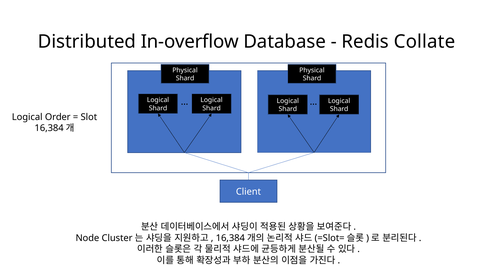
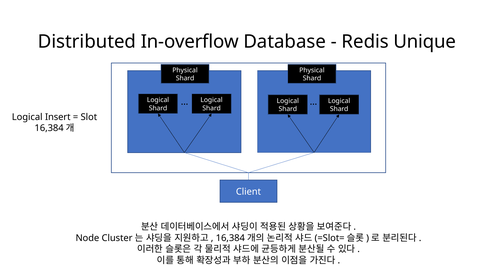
Collate: Collate -> Unique
Order: Order -> Insert
